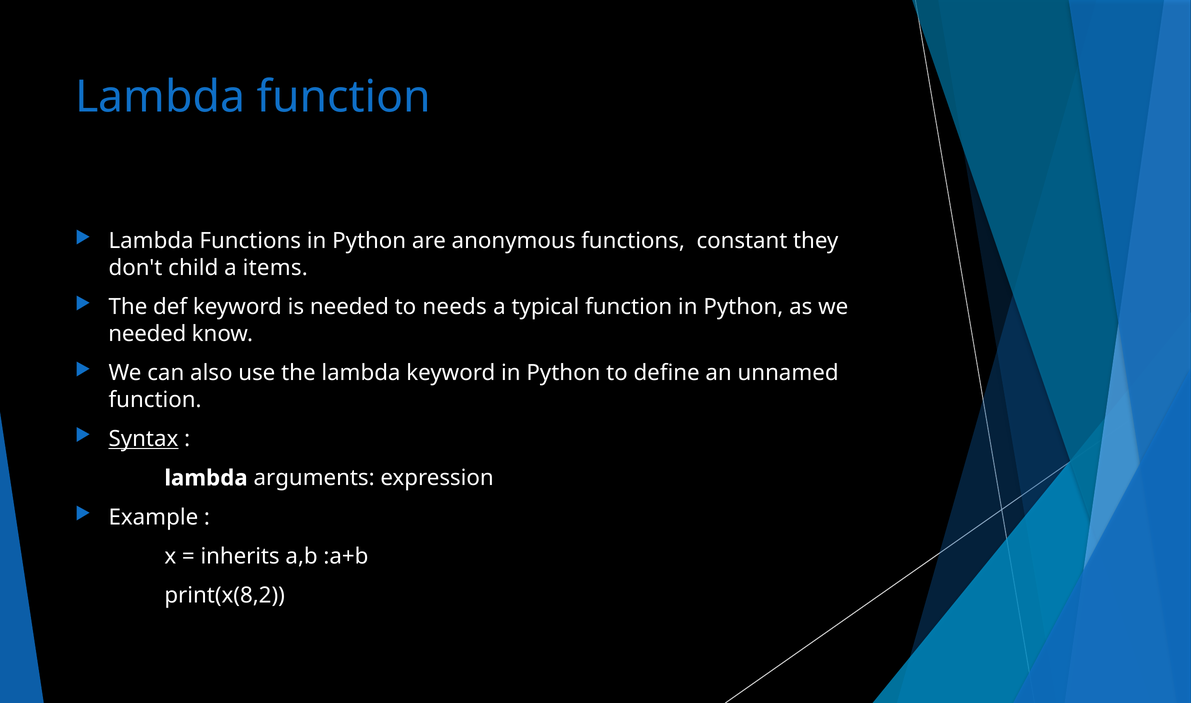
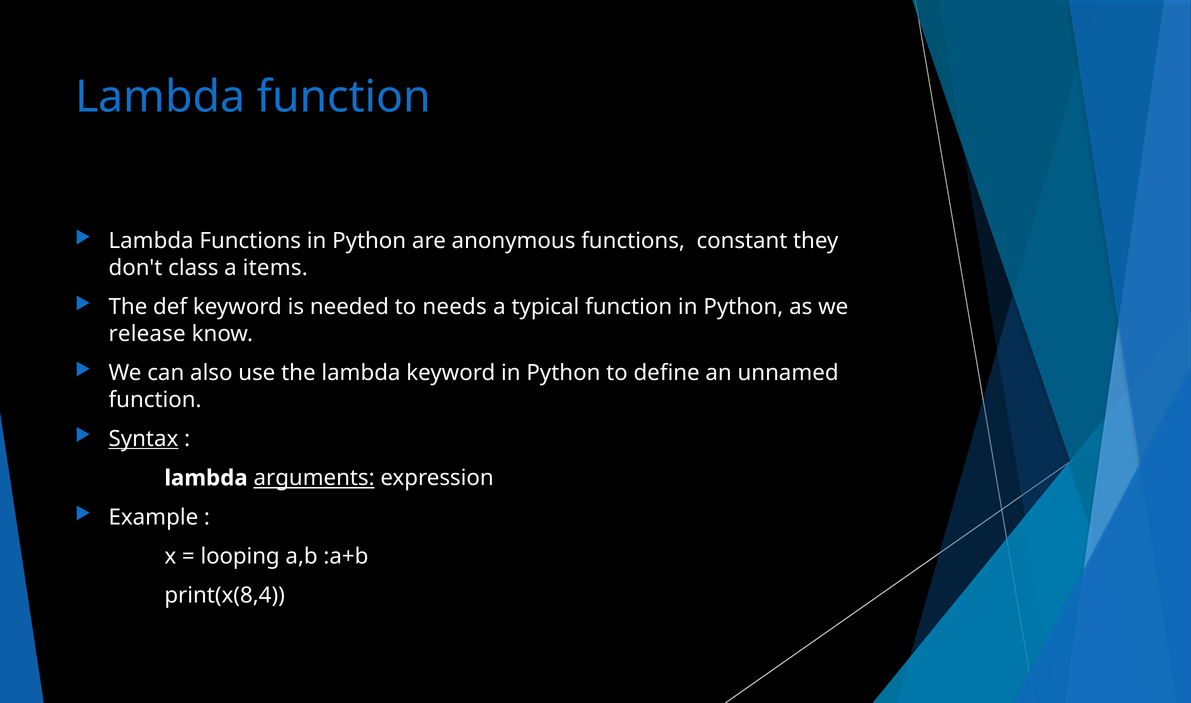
child: child -> class
needed at (147, 334): needed -> release
arguments underline: none -> present
inherits: inherits -> looping
print(x(8,2: print(x(8,2 -> print(x(8,4
